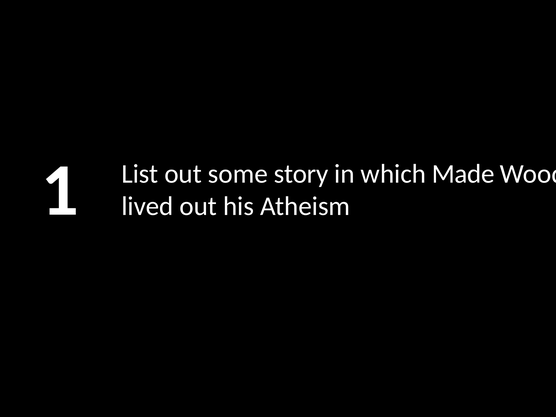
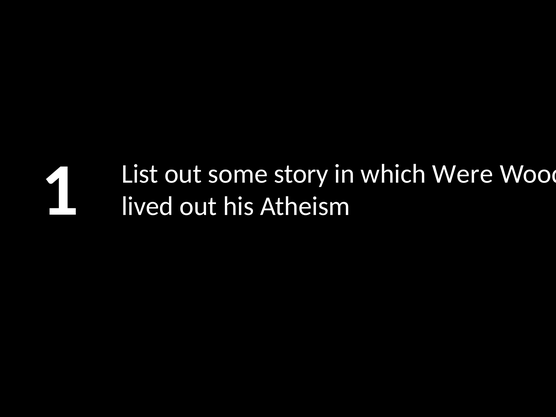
Made: Made -> Were
